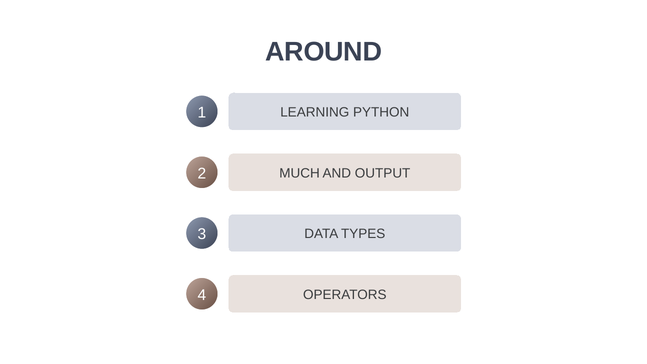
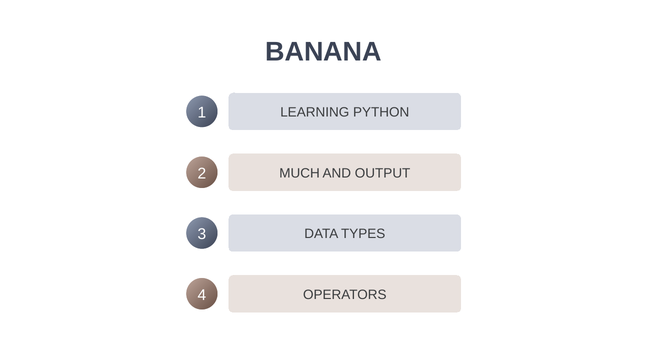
AROUND: AROUND -> BANANA
